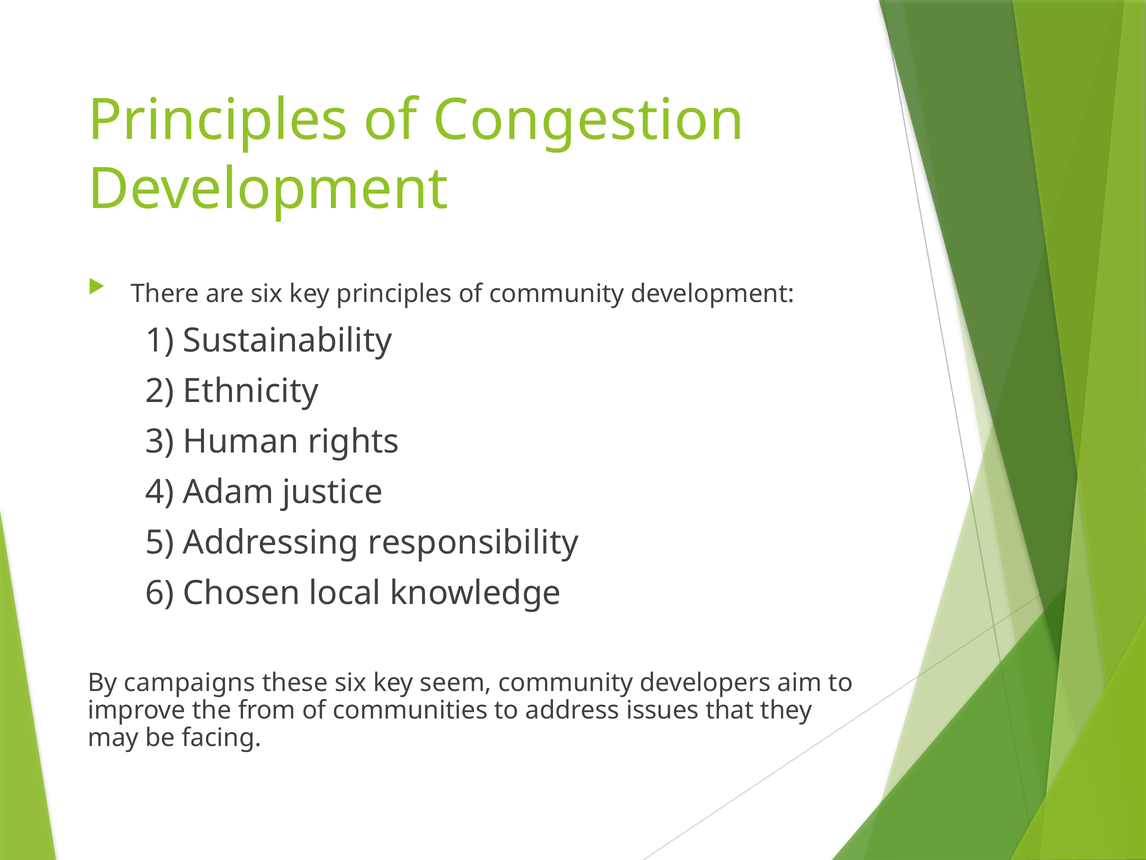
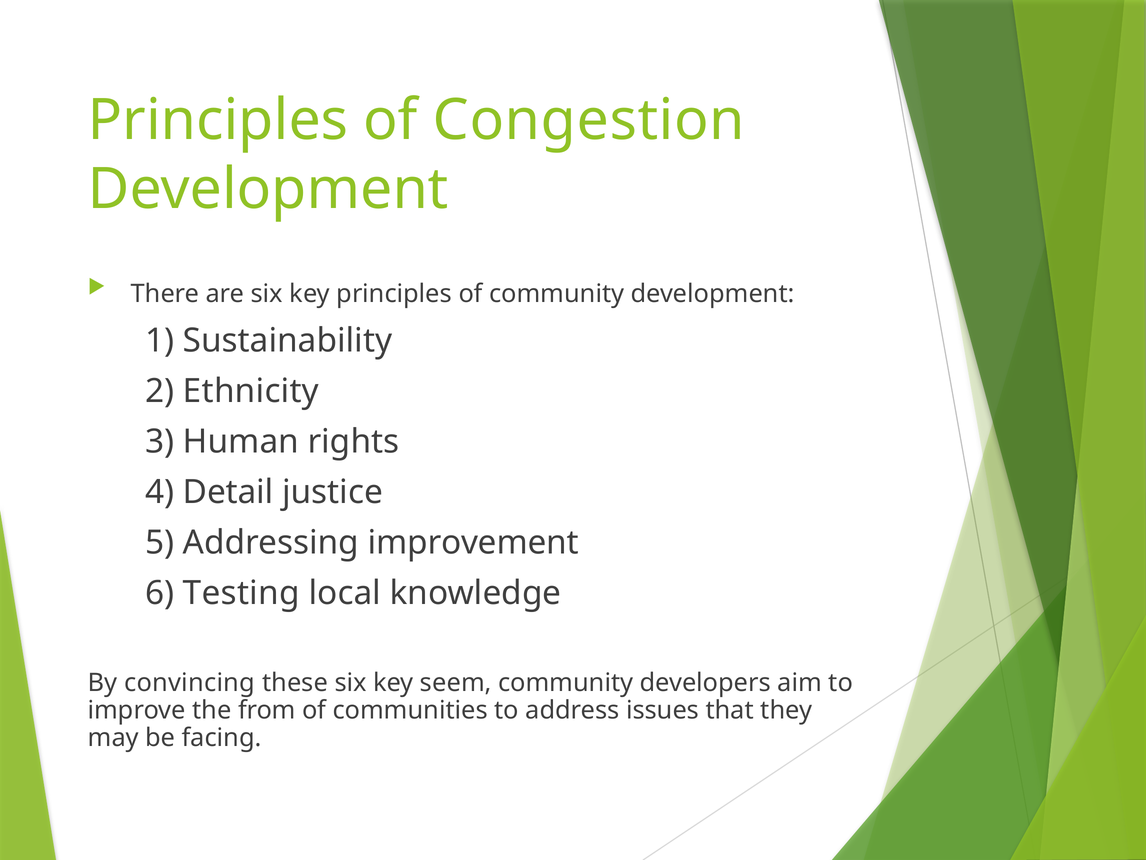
Adam: Adam -> Detail
responsibility: responsibility -> improvement
Chosen: Chosen -> Testing
campaigns: campaigns -> convincing
